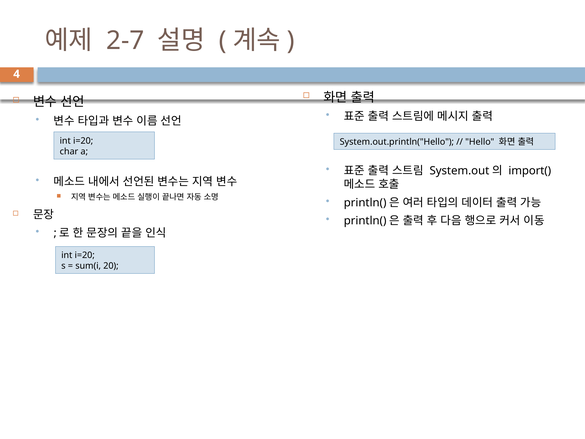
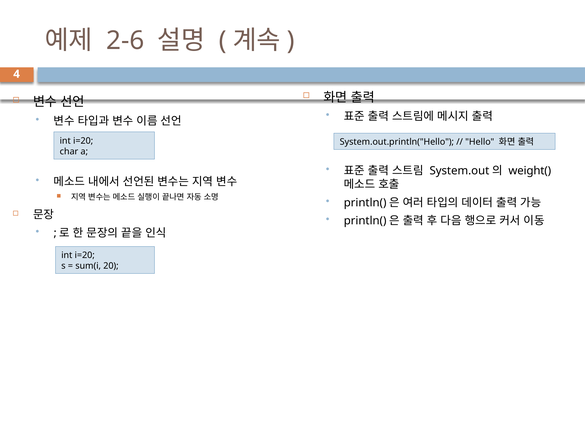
2-7: 2-7 -> 2-6
import(: import( -> weight(
